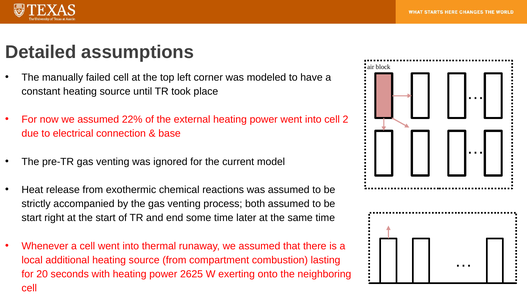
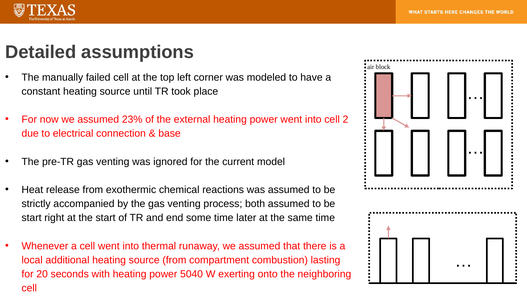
22%: 22% -> 23%
2625: 2625 -> 5040
